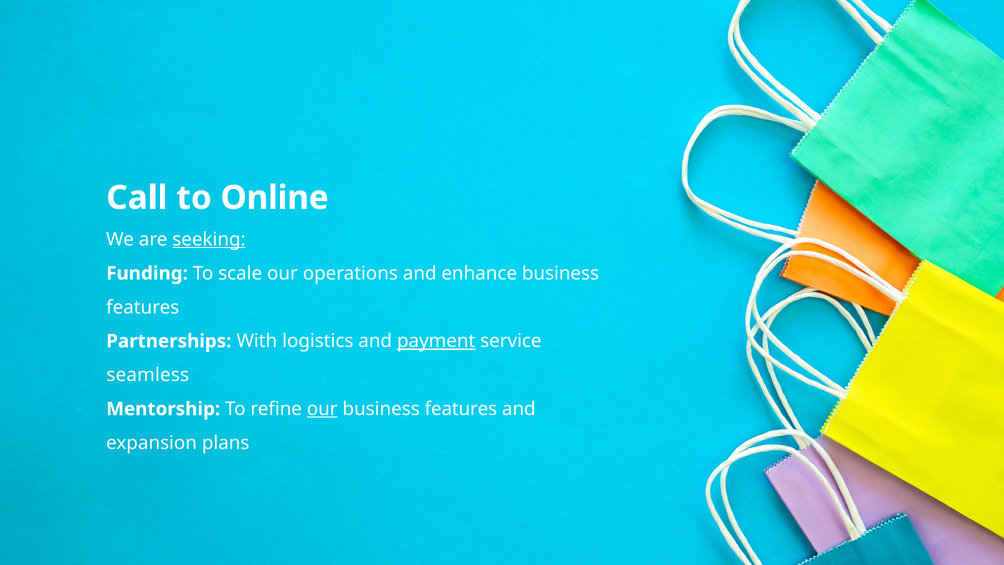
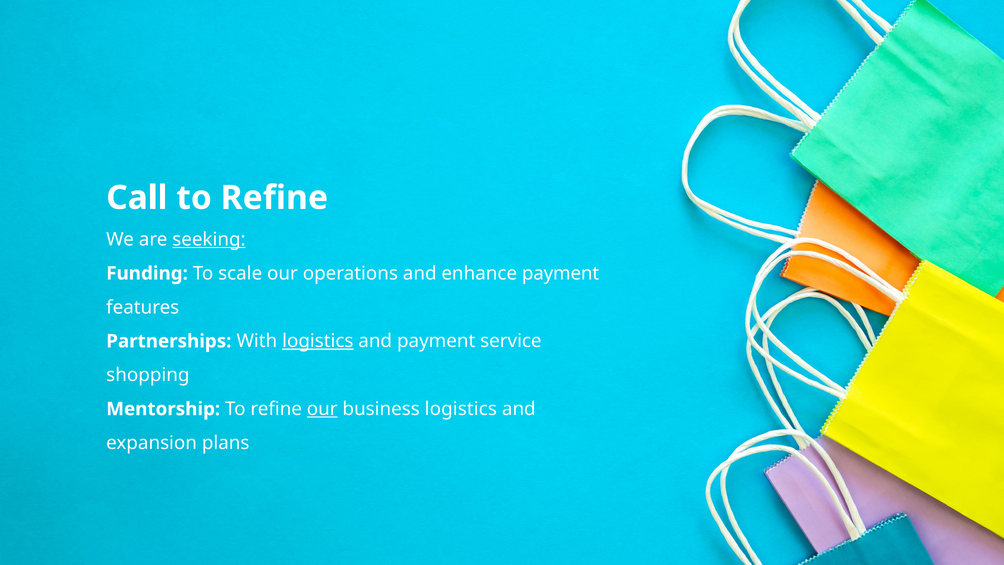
Call to Online: Online -> Refine
enhance business: business -> payment
logistics at (318, 341) underline: none -> present
payment at (436, 341) underline: present -> none
seamless: seamless -> shopping
features at (461, 409): features -> logistics
